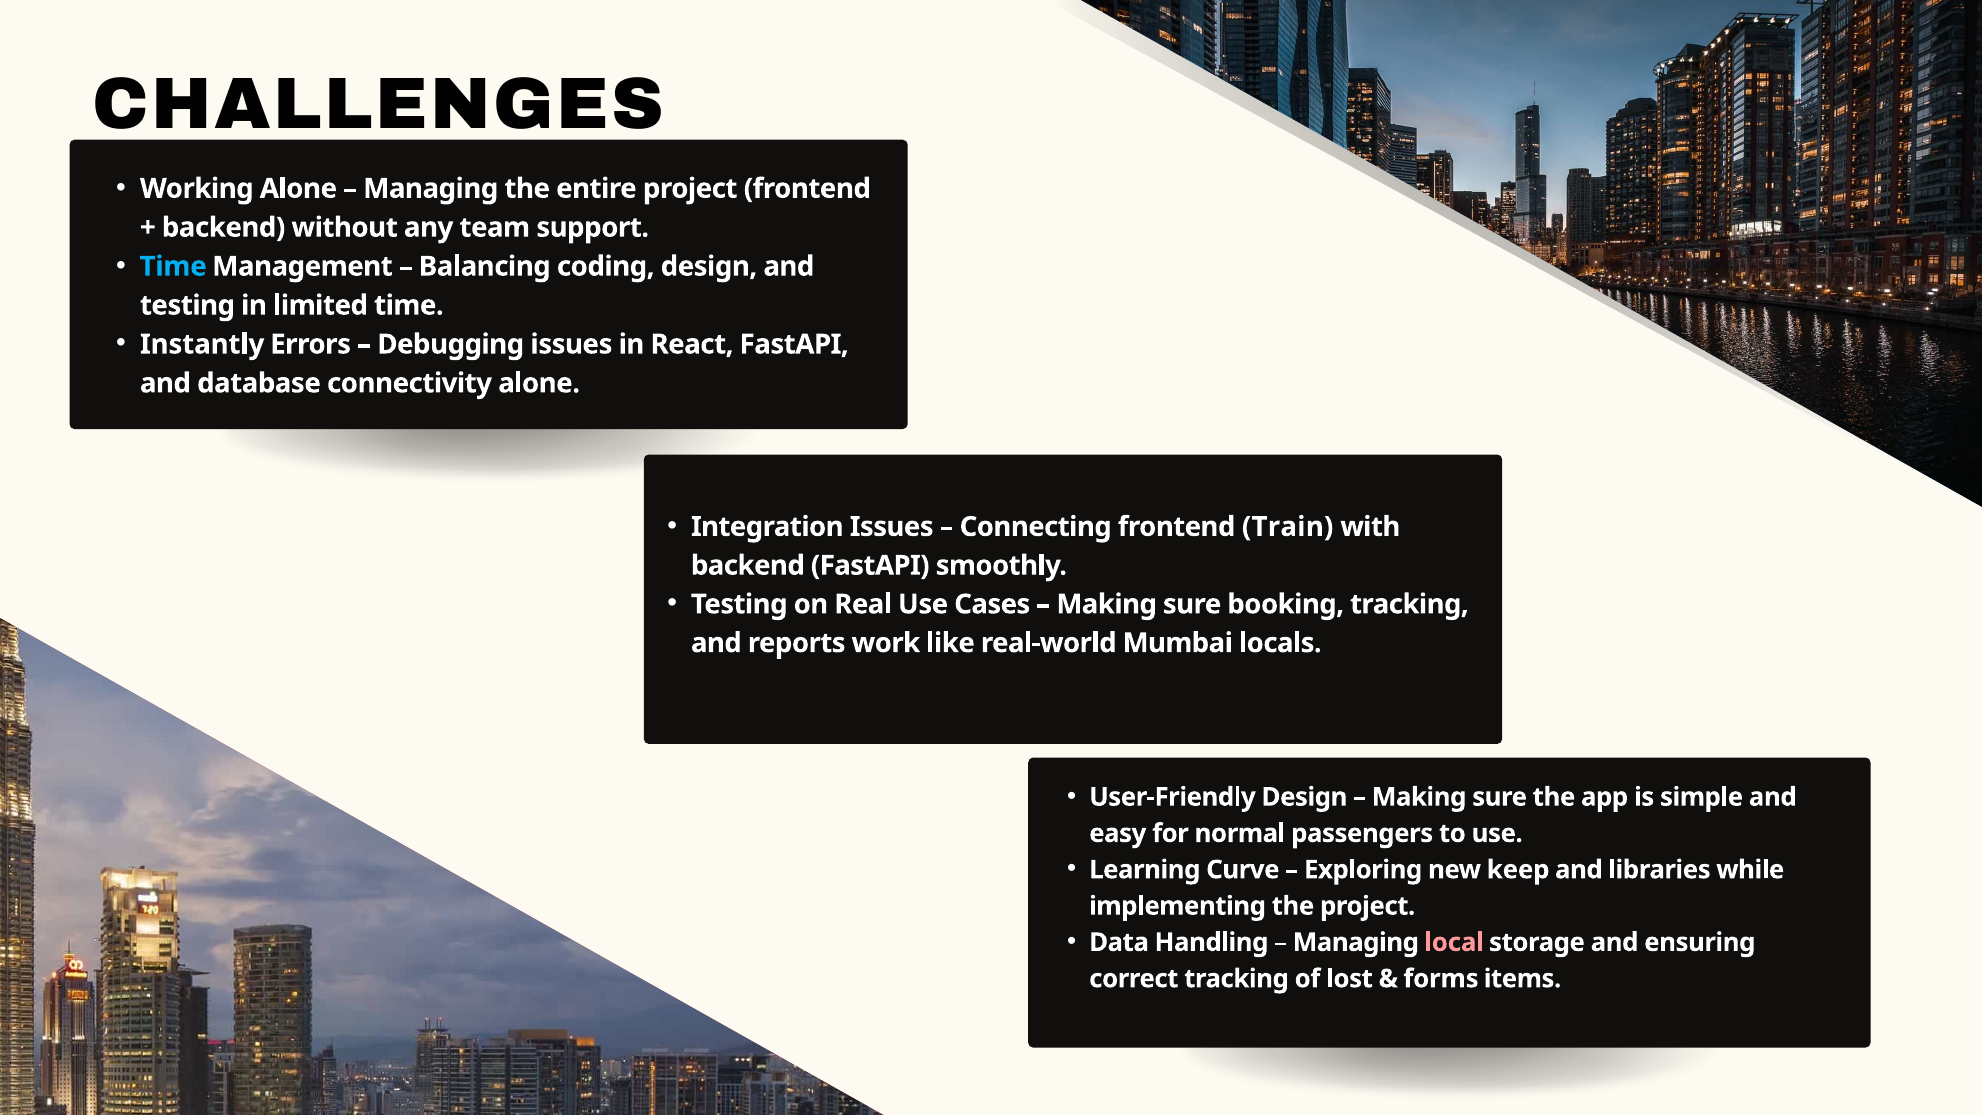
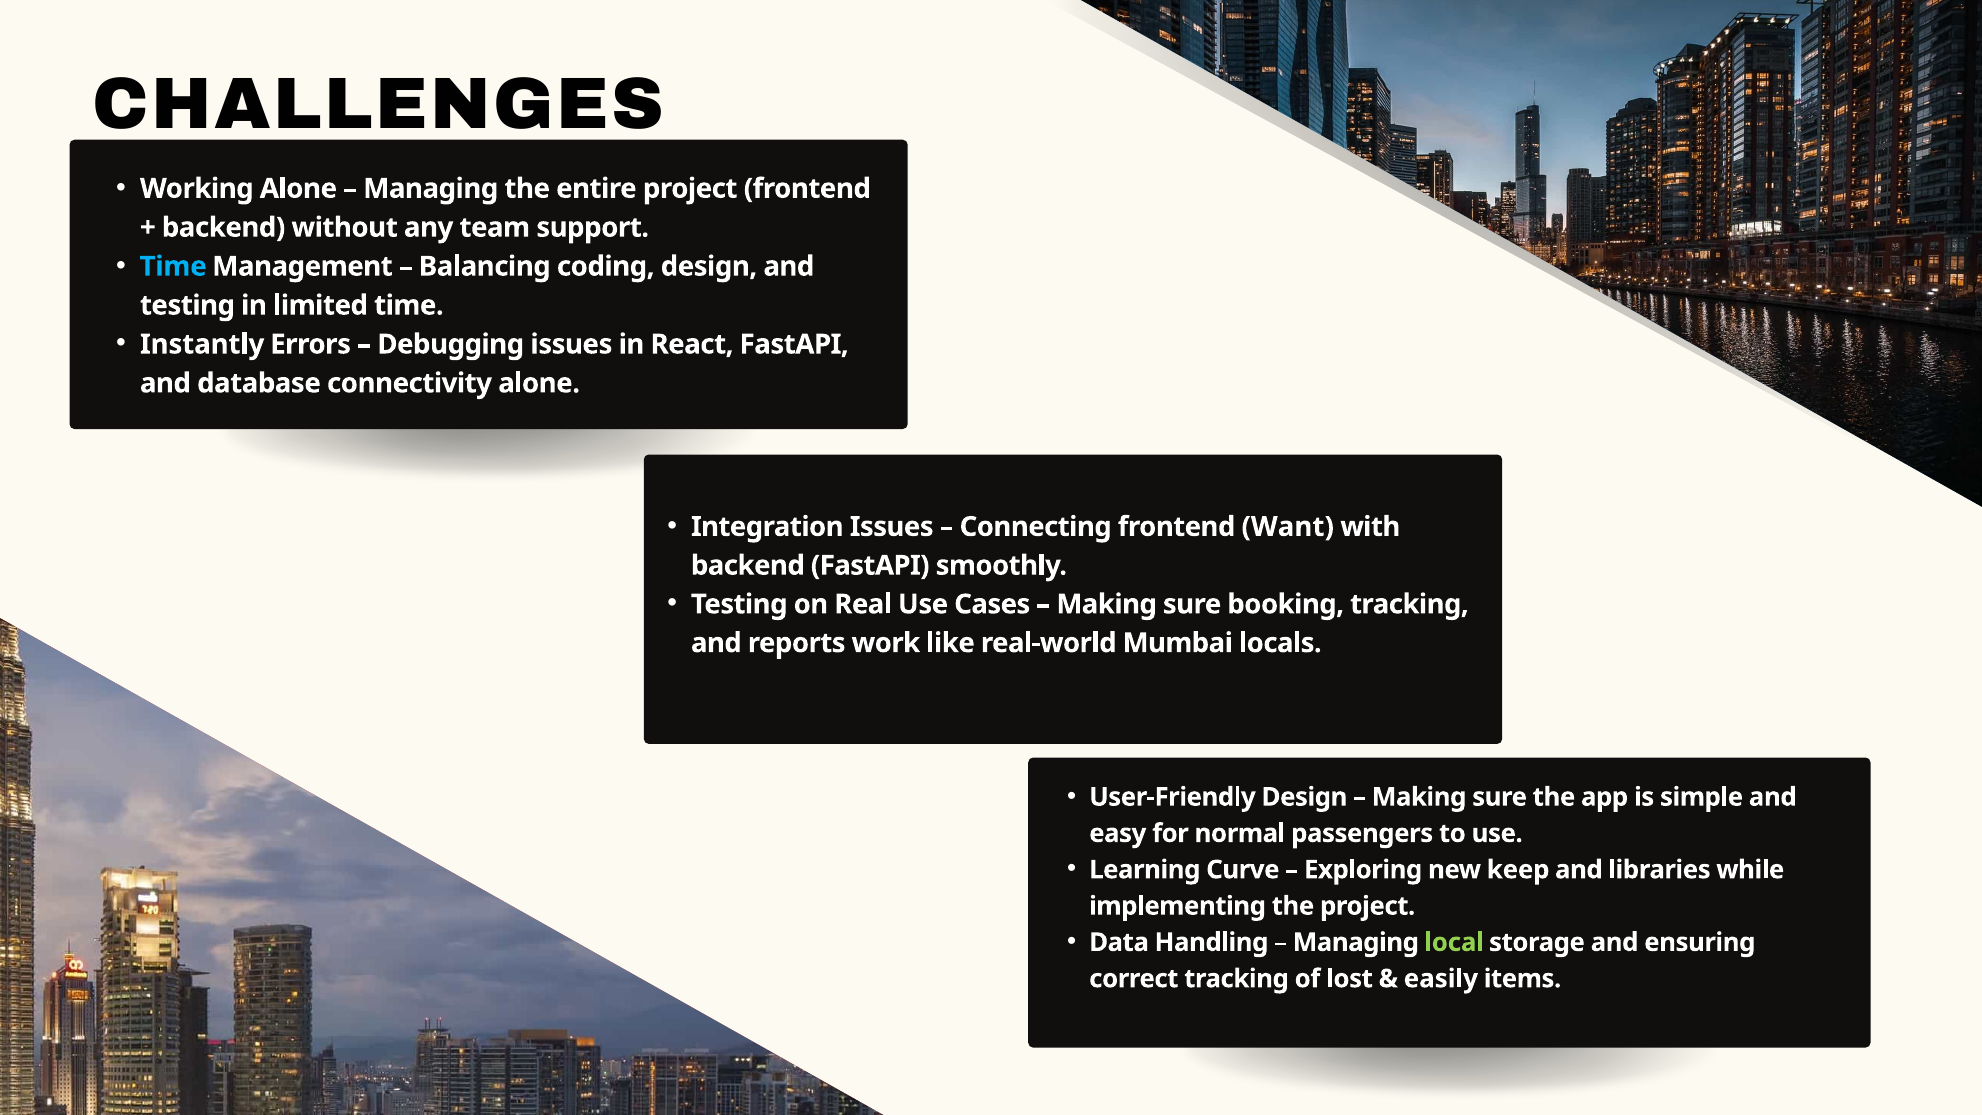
Train: Train -> Want
local colour: pink -> light green
forms: forms -> easily
